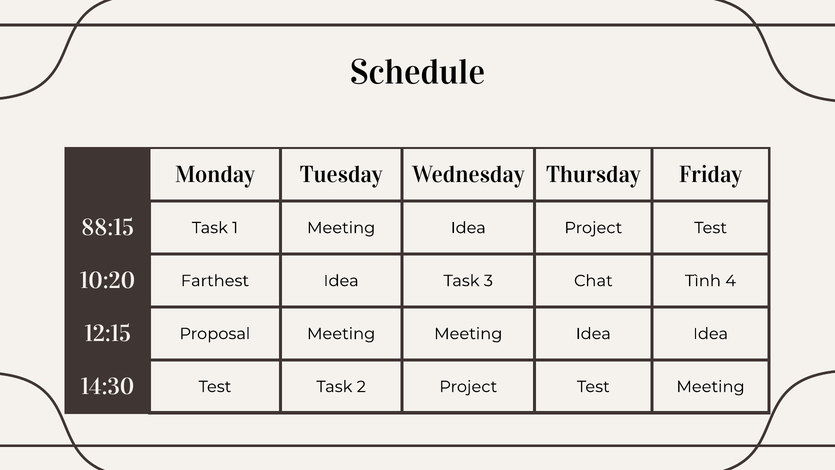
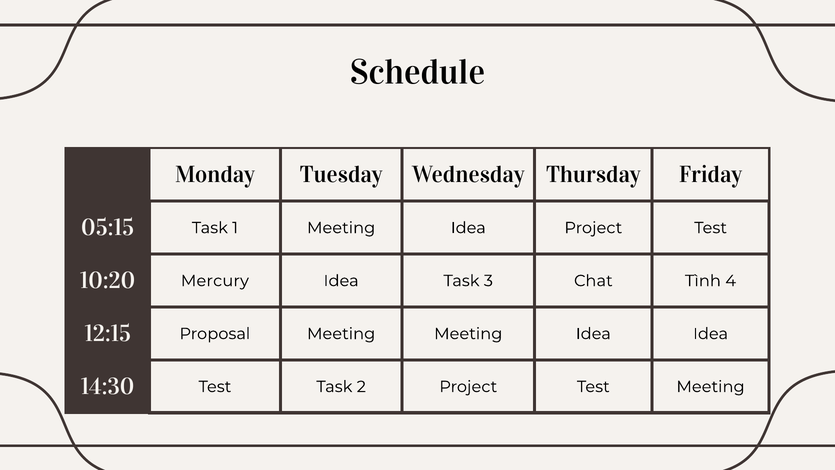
88:15: 88:15 -> 05:15
Farthest: Farthest -> Mercury
